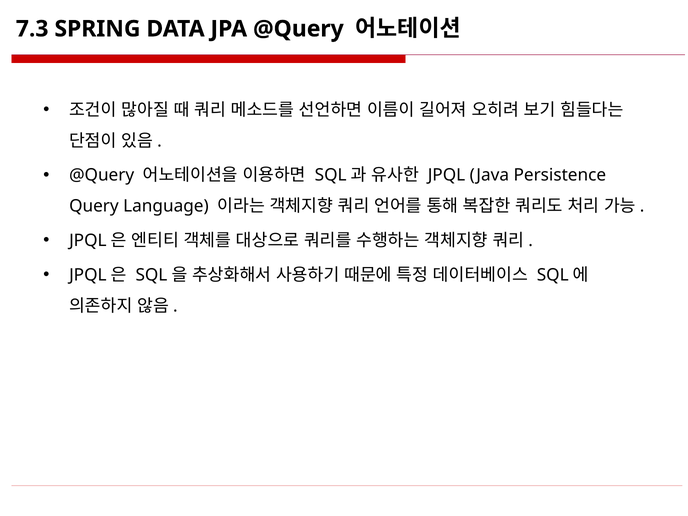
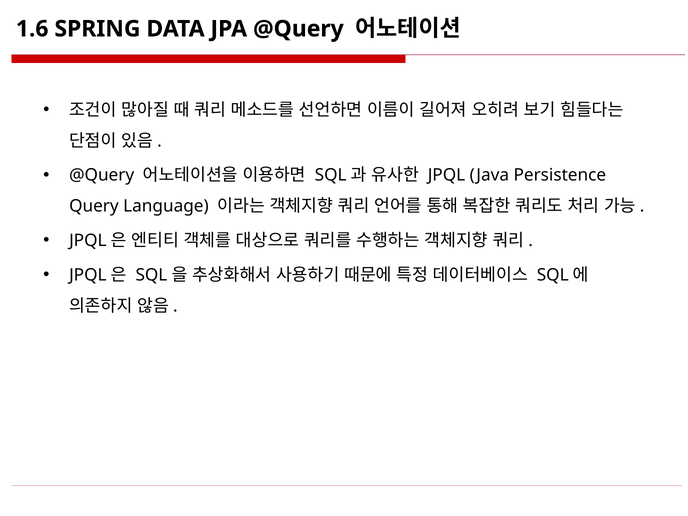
7.3: 7.3 -> 1.6
